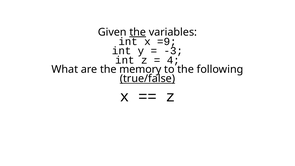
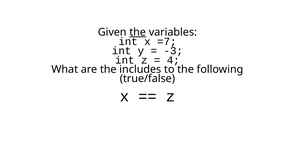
=9: =9 -> =7
memory: memory -> includes
true/false underline: present -> none
